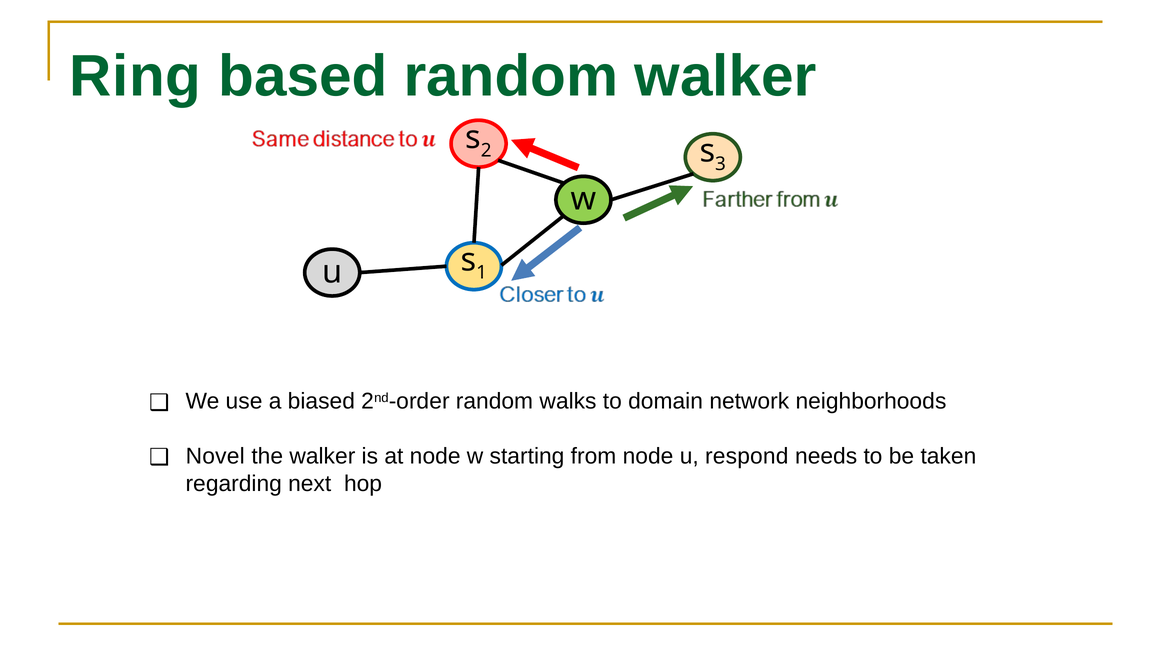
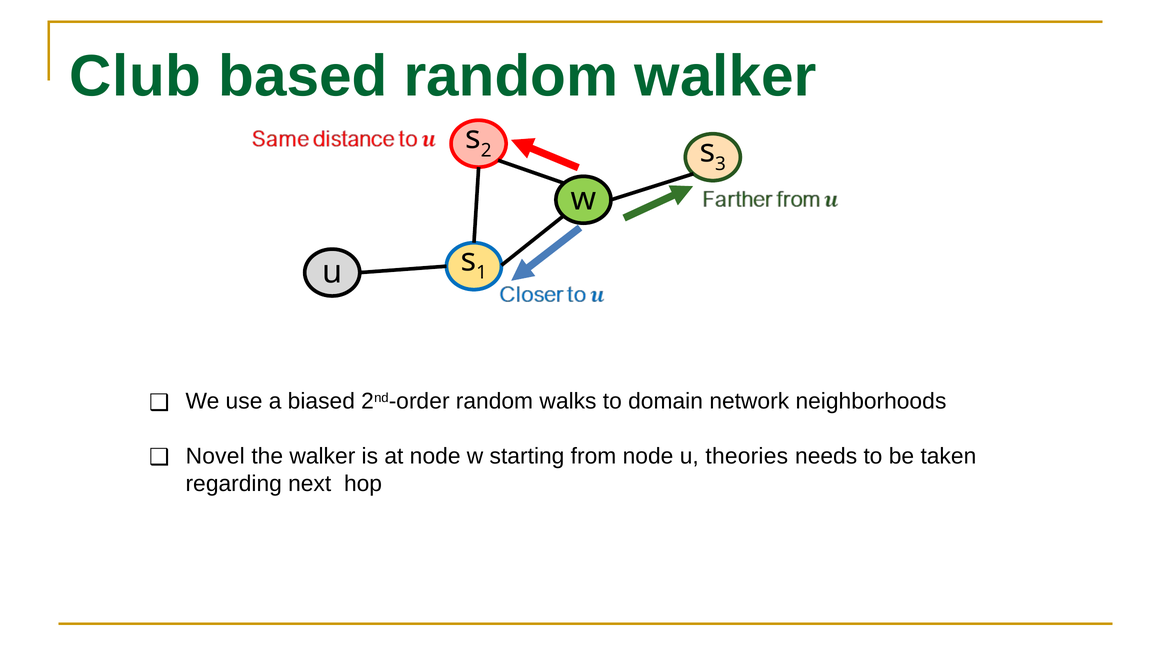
Ring: Ring -> Club
respond: respond -> theories
